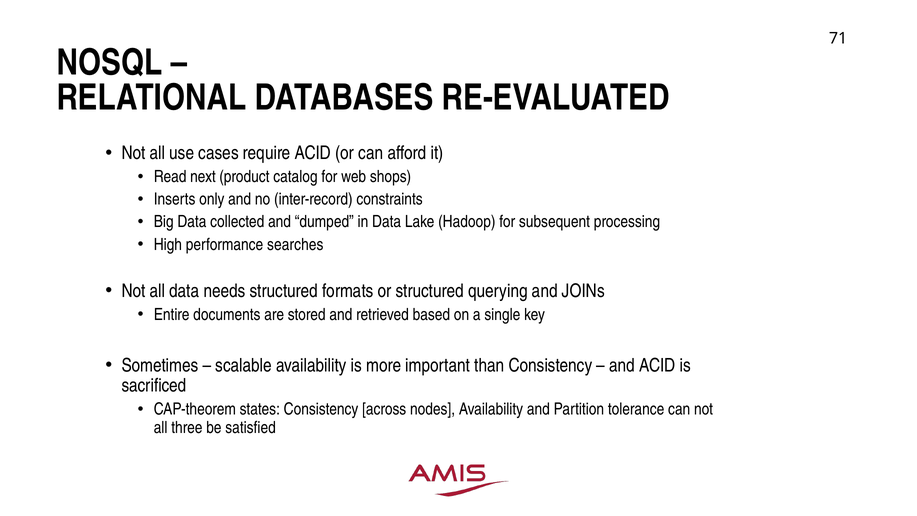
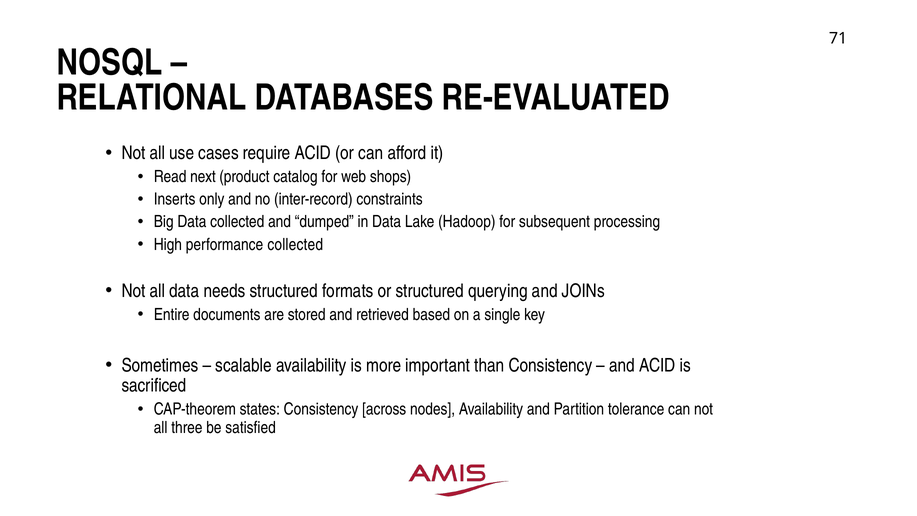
performance searches: searches -> collected
